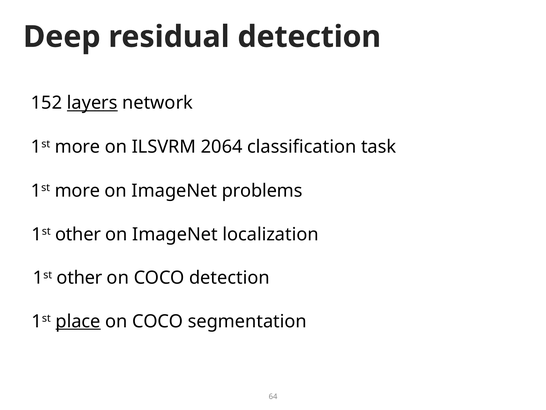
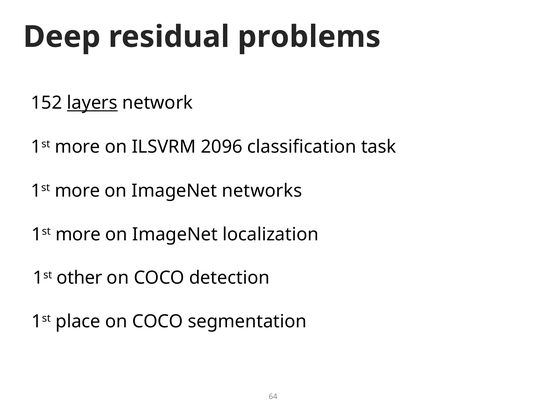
residual detection: detection -> problems
2064: 2064 -> 2096
problems: problems -> networks
other at (78, 234): other -> more
place underline: present -> none
